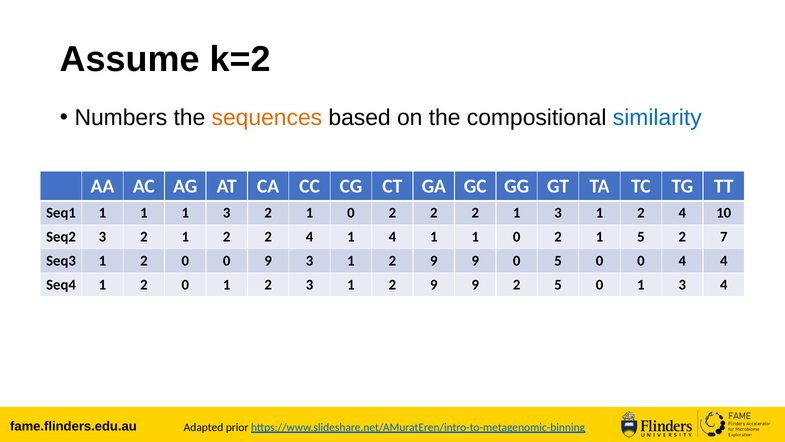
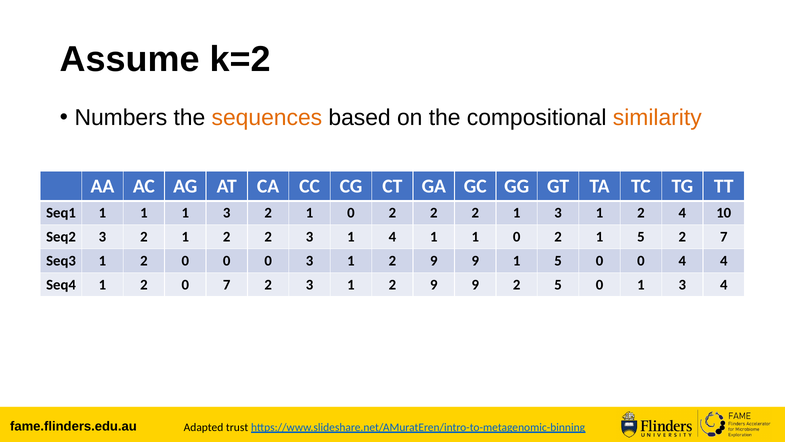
similarity colour: blue -> orange
2 2 4: 4 -> 3
0 0 9: 9 -> 0
9 0: 0 -> 1
2 0 1: 1 -> 7
prior: prior -> trust
